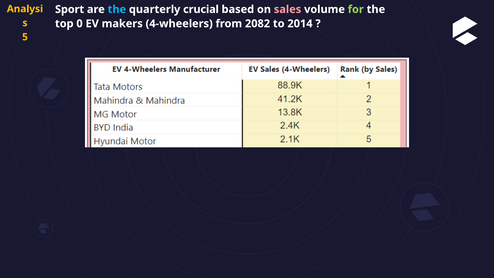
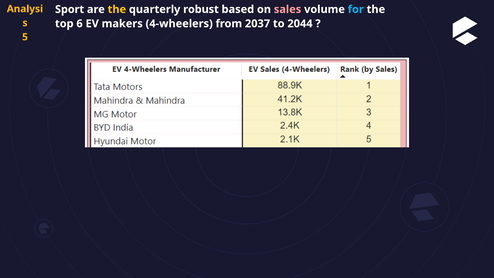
the at (117, 9) colour: light blue -> yellow
crucial: crucial -> robust
for colour: light green -> light blue
0: 0 -> 6
2082: 2082 -> 2037
2014: 2014 -> 2044
